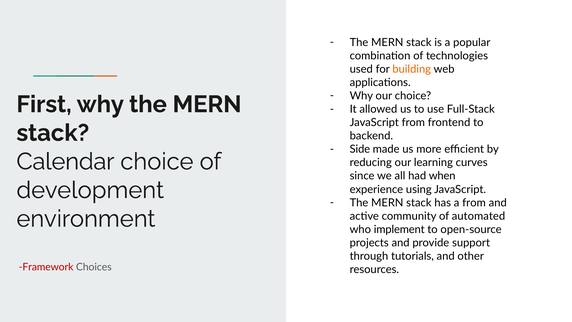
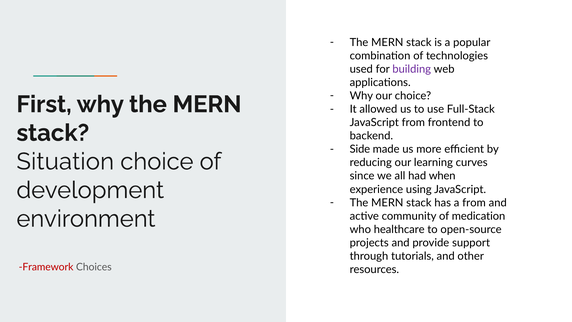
building colour: orange -> purple
Calendar: Calendar -> Situation
automated: automated -> medication
implement: implement -> healthcare
